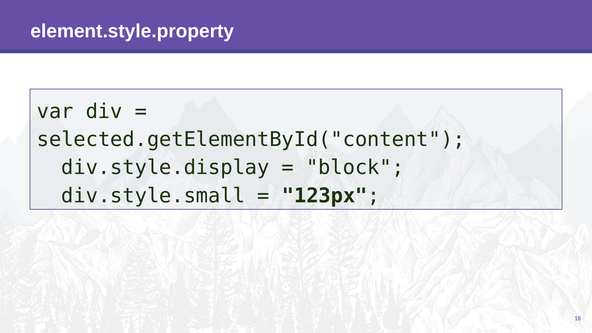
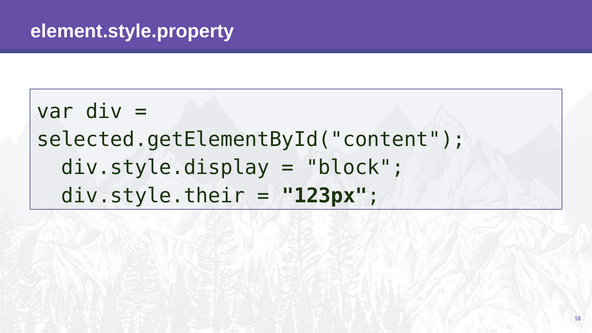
div.style.small: div.style.small -> div.style.their
